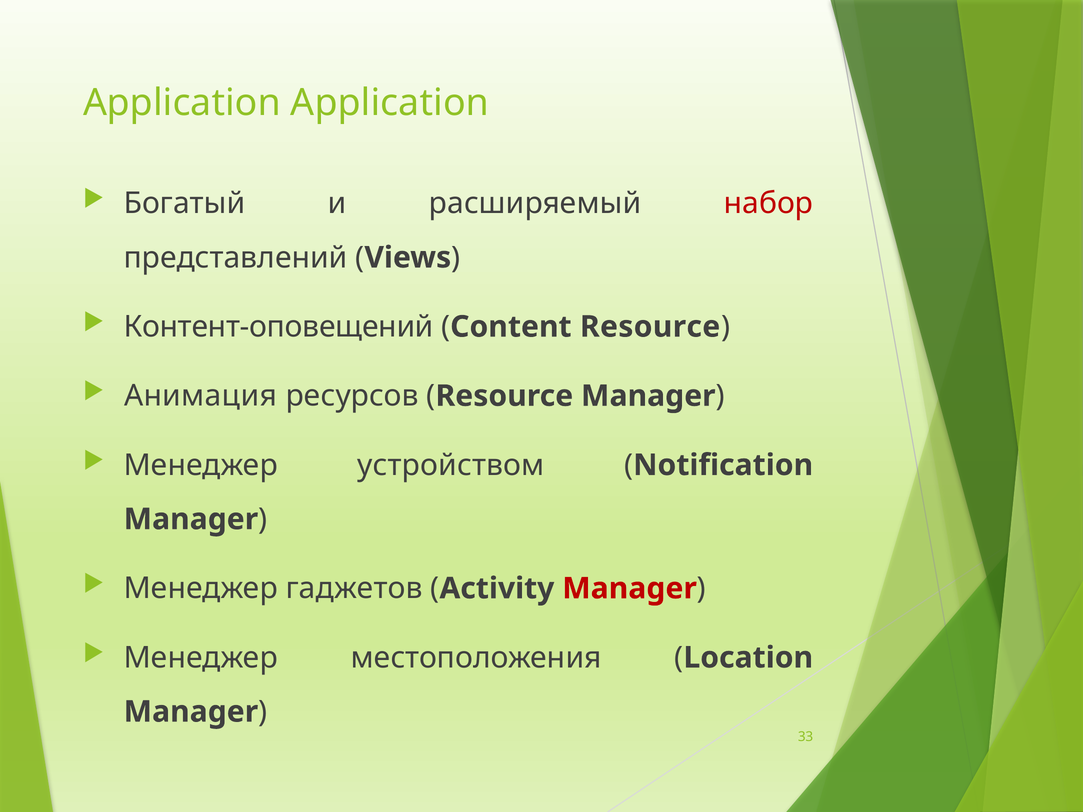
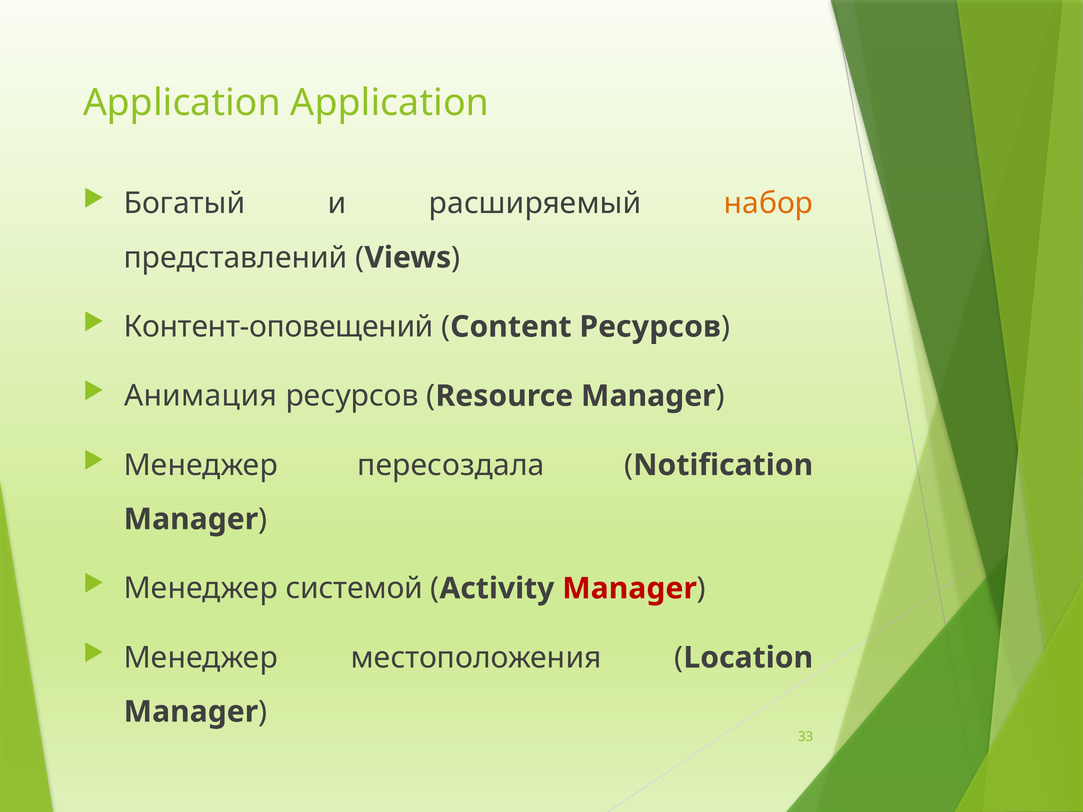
набор colour: red -> orange
Content Resource: Resource -> Ресурсов
устройством: устройством -> пересоздала
гаджетов: гаджетов -> системой
